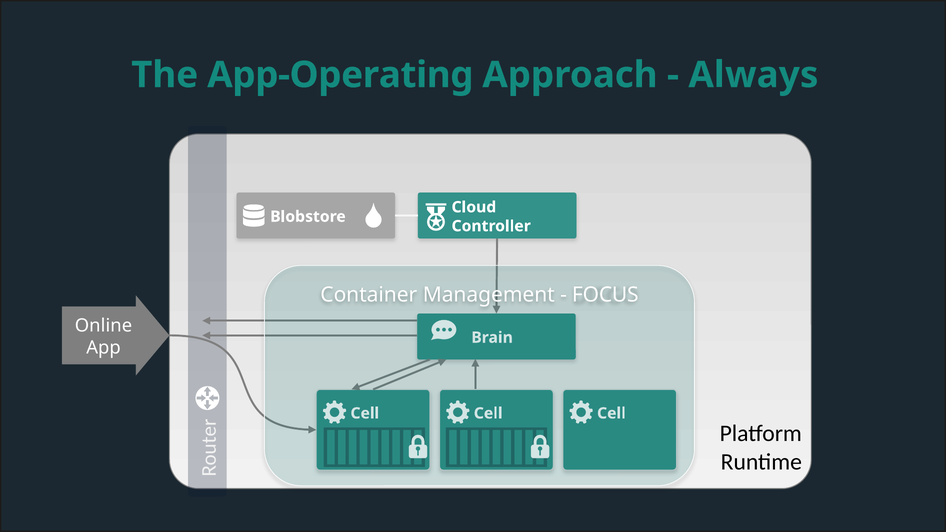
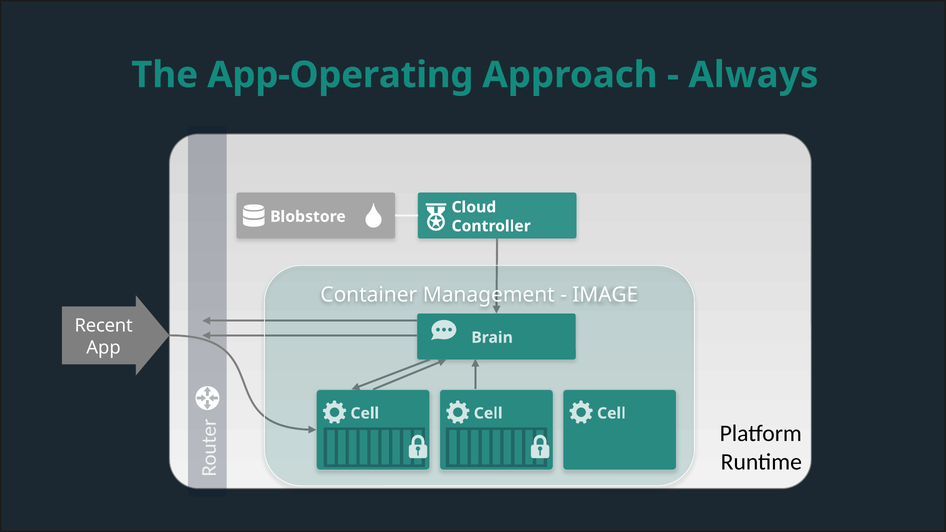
FOCUS: FOCUS -> IMAGE
Online: Online -> Recent
